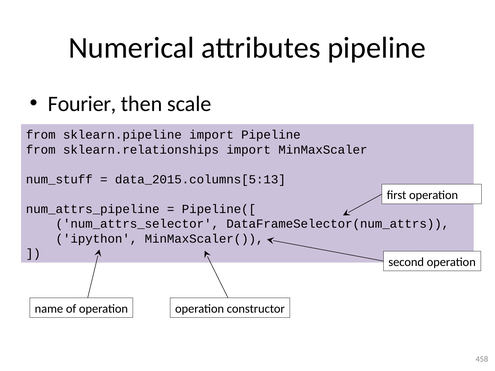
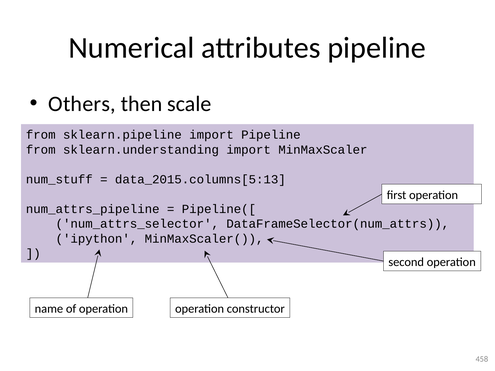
Fourier: Fourier -> Others
sklearn.relationships: sklearn.relationships -> sklearn.understanding
